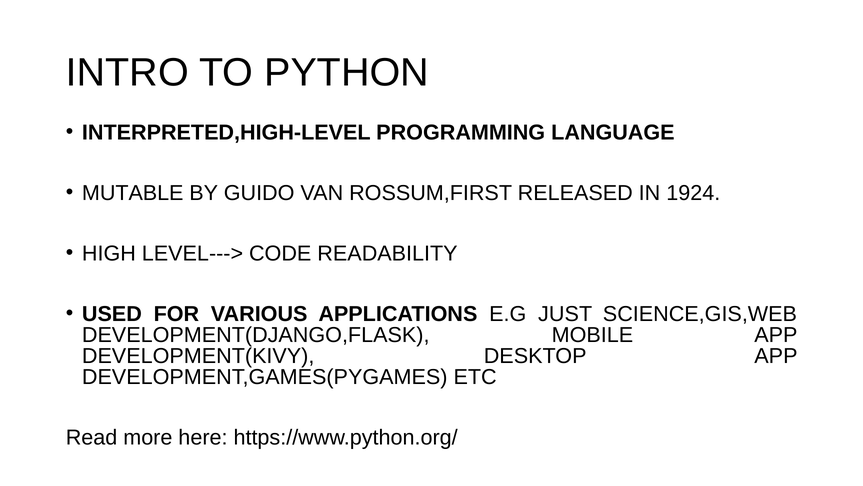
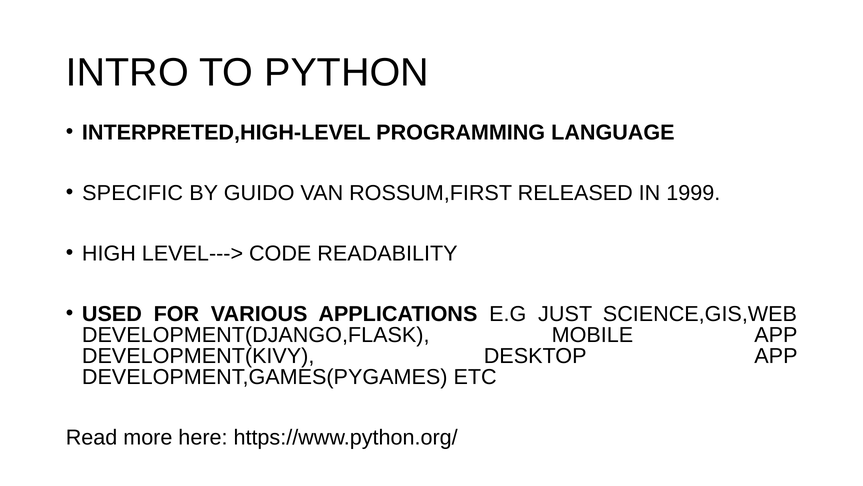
MUTABLE: MUTABLE -> SPECIFIC
1924: 1924 -> 1999
